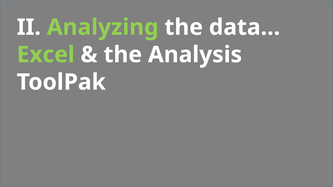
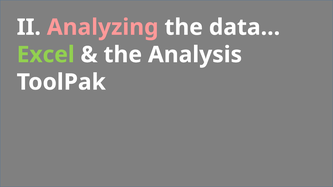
Analyzing colour: light green -> pink
